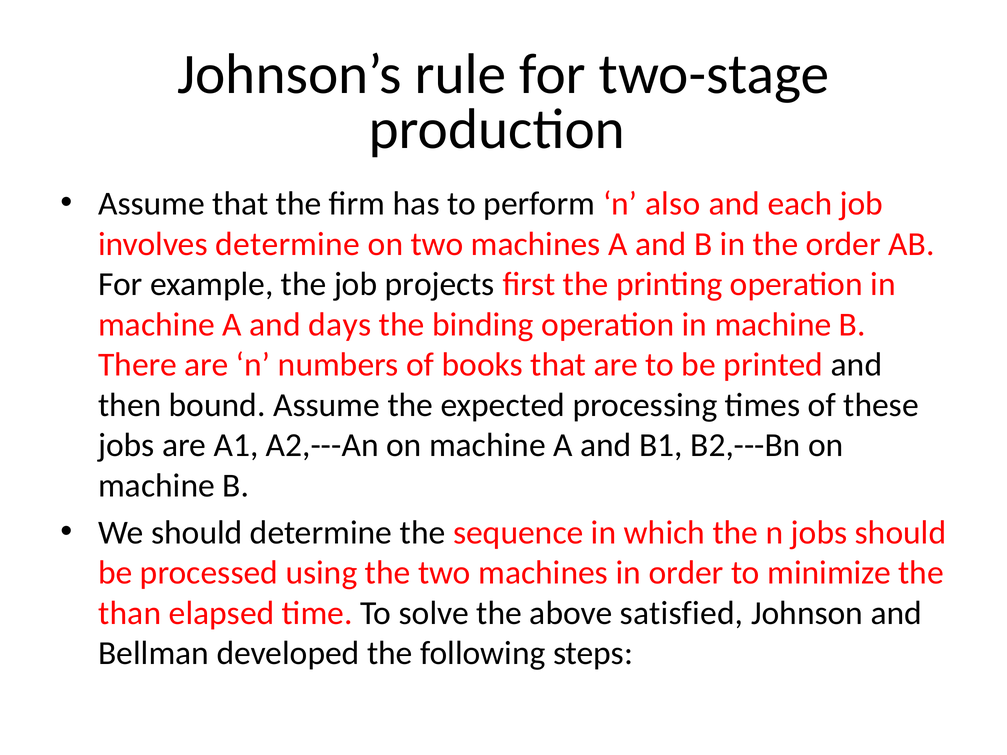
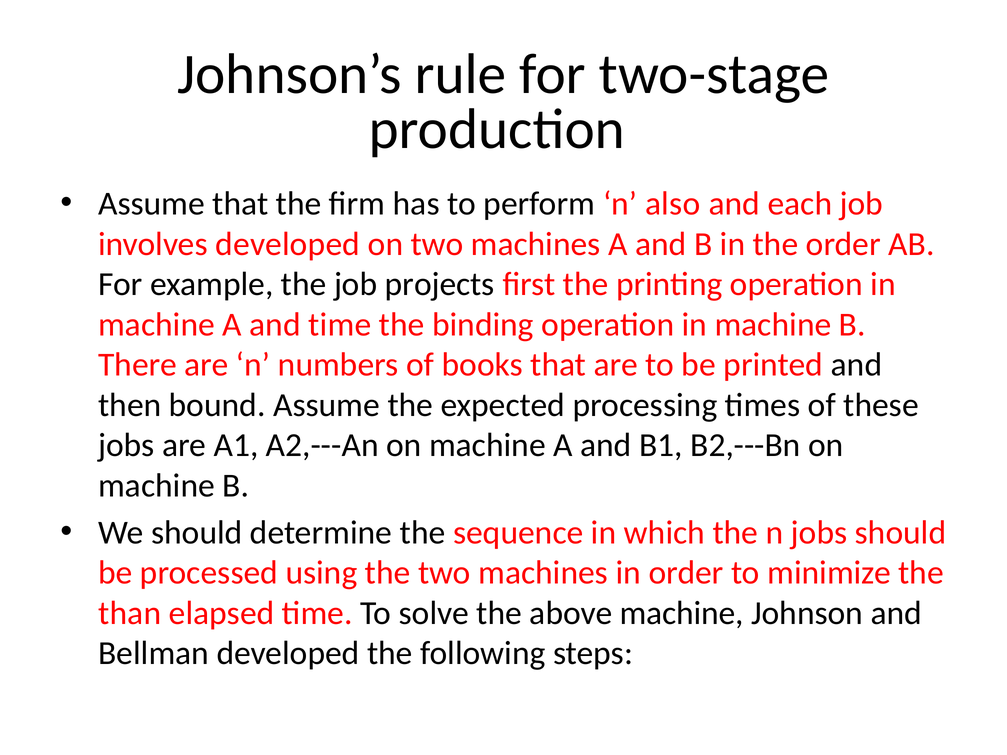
involves determine: determine -> developed
and days: days -> time
above satisfied: satisfied -> machine
